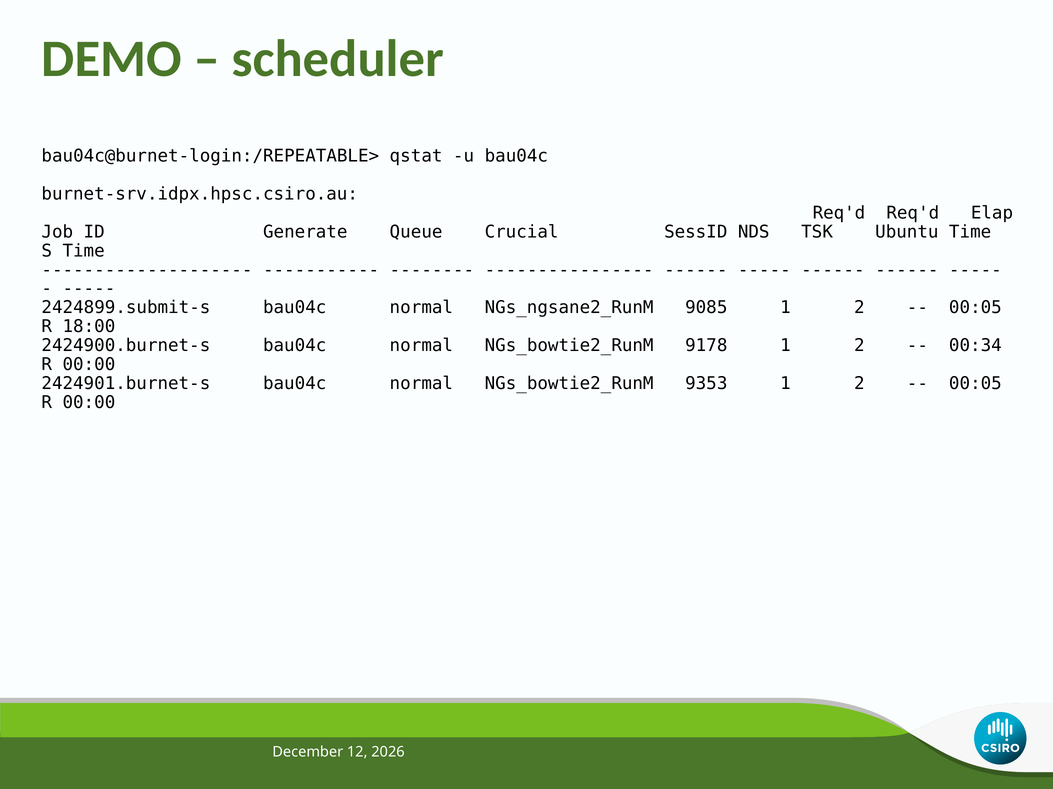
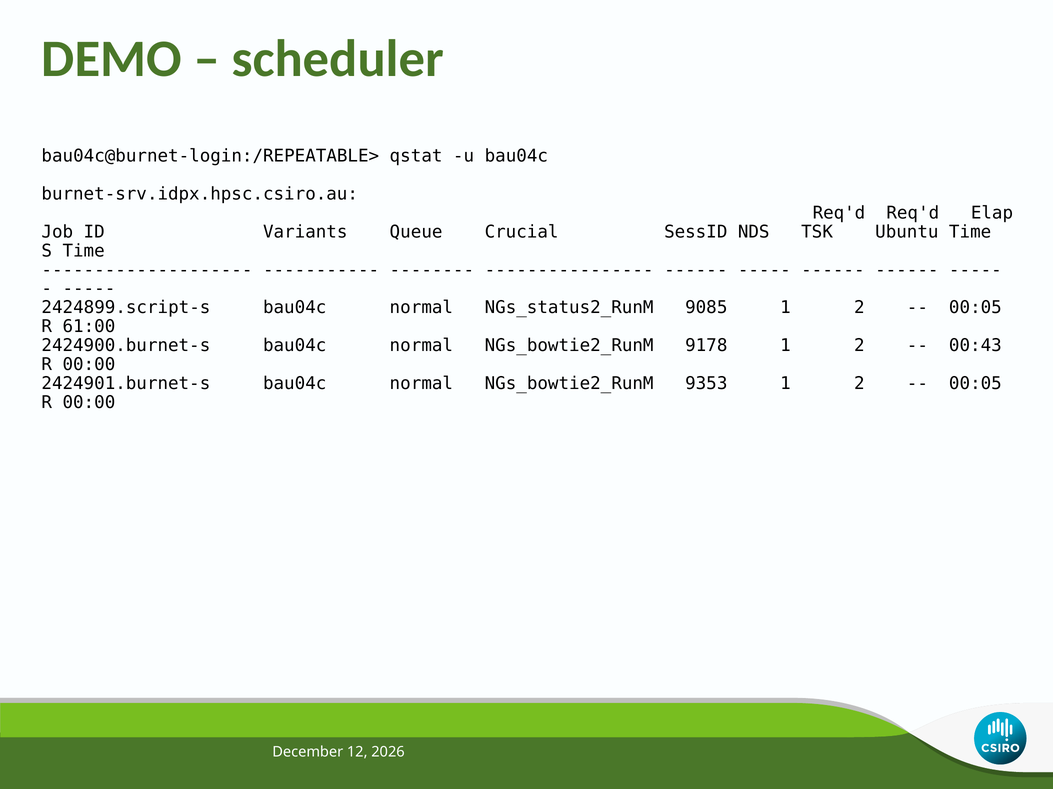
Generate: Generate -> Variants
2424899.submit-s: 2424899.submit-s -> 2424899.script-s
NGs_ngsane2_RunM: NGs_ngsane2_RunM -> NGs_status2_RunM
18:00: 18:00 -> 61:00
00:34: 00:34 -> 00:43
